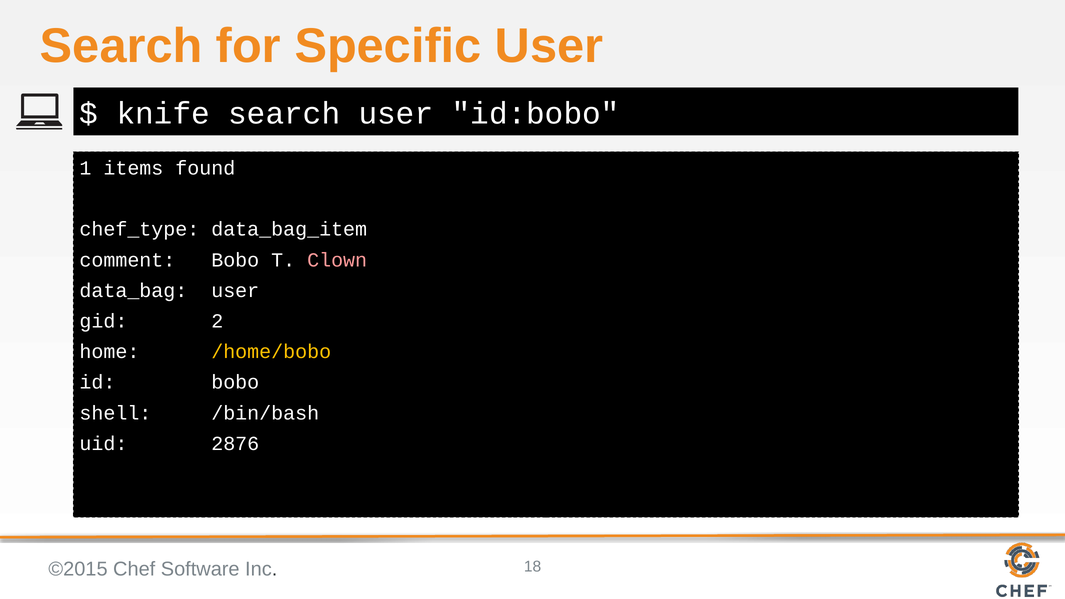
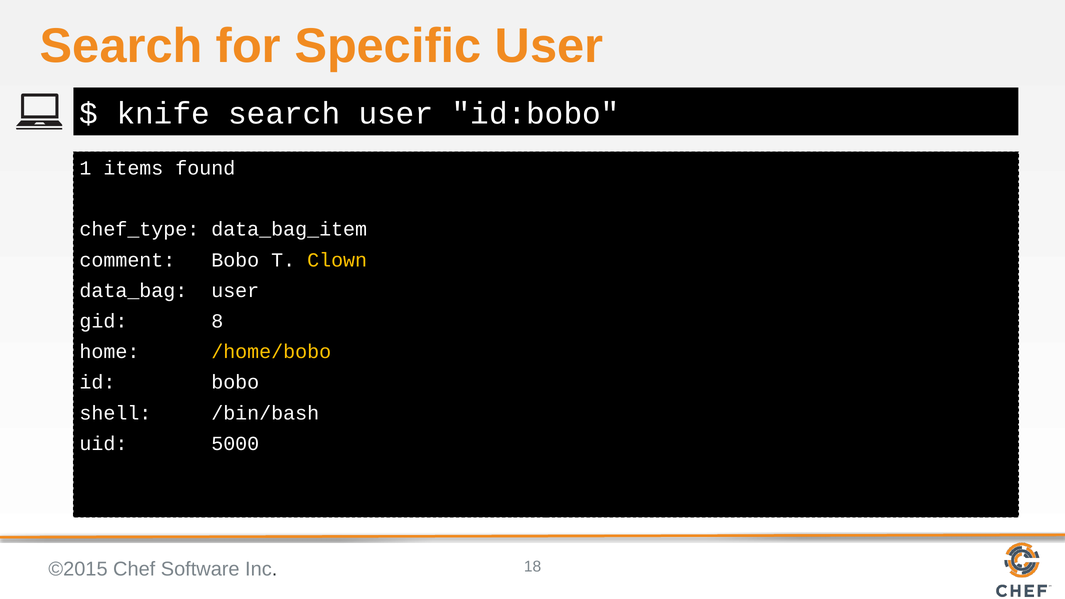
Clown colour: pink -> yellow
2: 2 -> 8
2876: 2876 -> 5000
